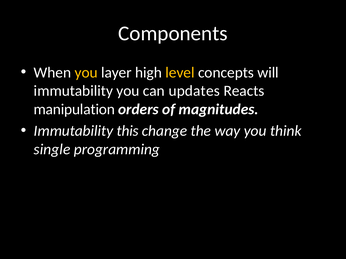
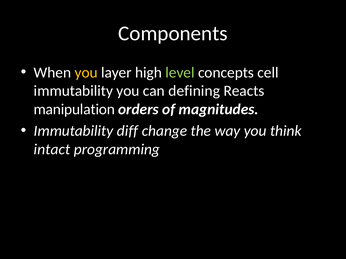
level colour: yellow -> light green
will: will -> cell
updates: updates -> defining
this: this -> diff
single: single -> intact
